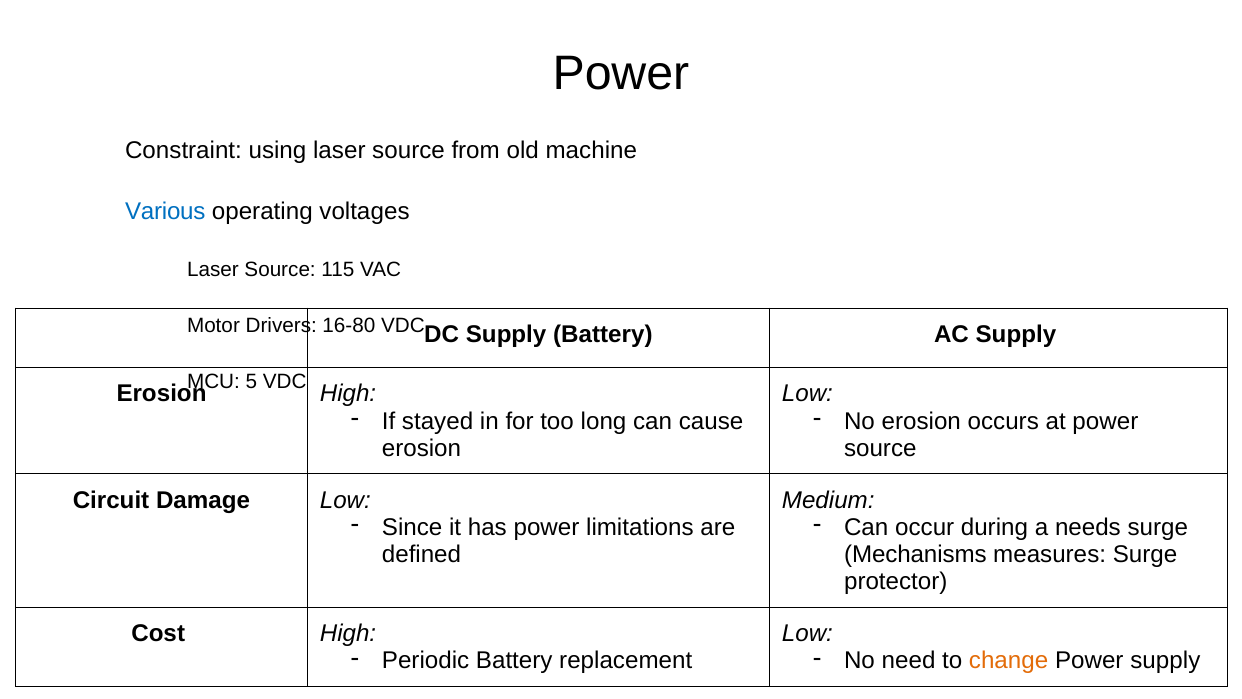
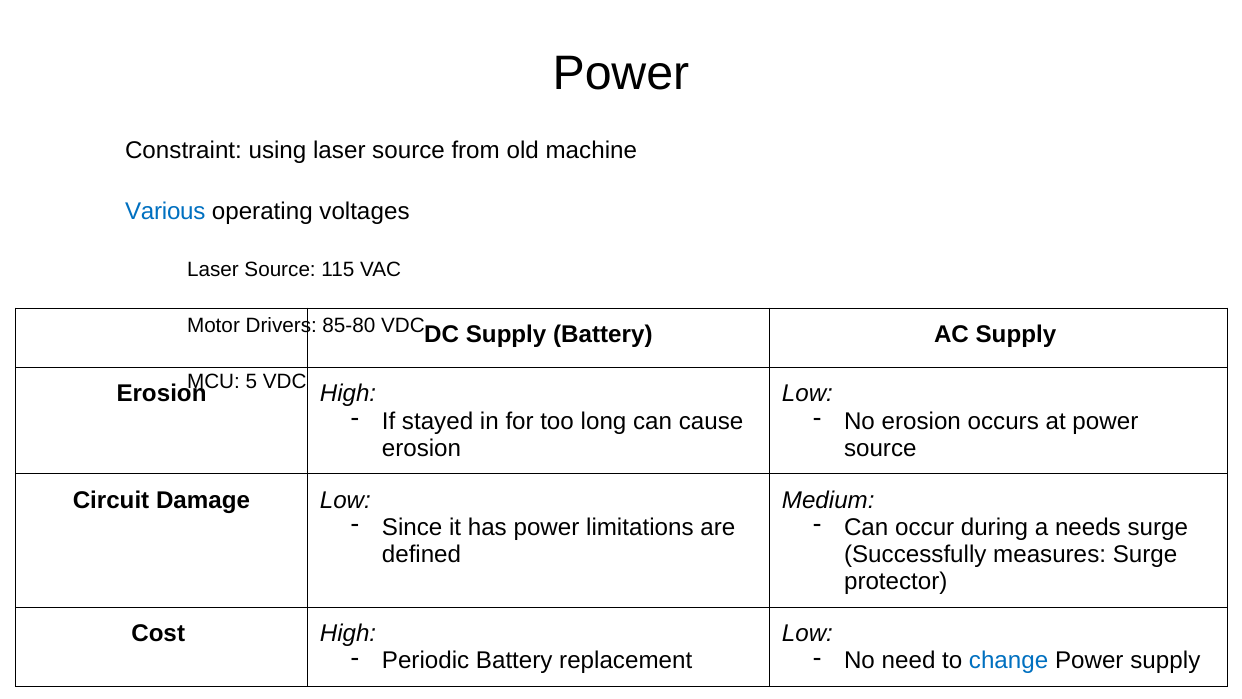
16-80: 16-80 -> 85-80
Mechanisms: Mechanisms -> Successfully
change colour: orange -> blue
